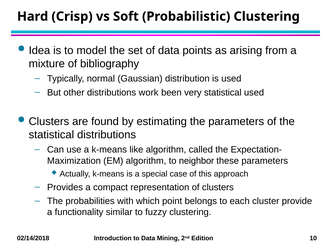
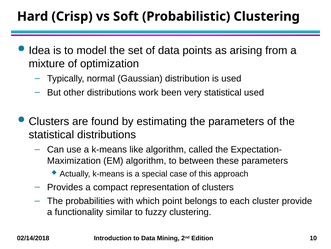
bibliography: bibliography -> optimization
neighbor: neighbor -> between
